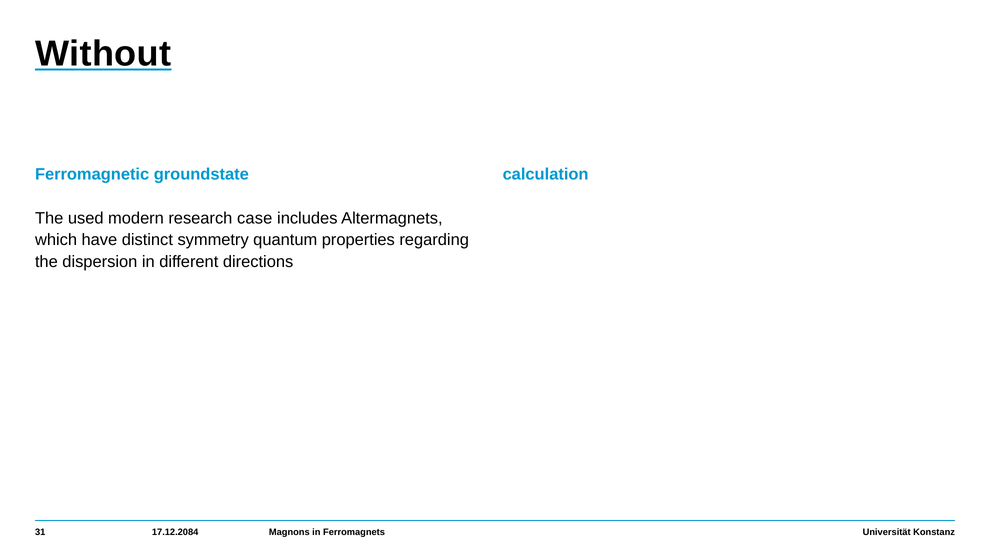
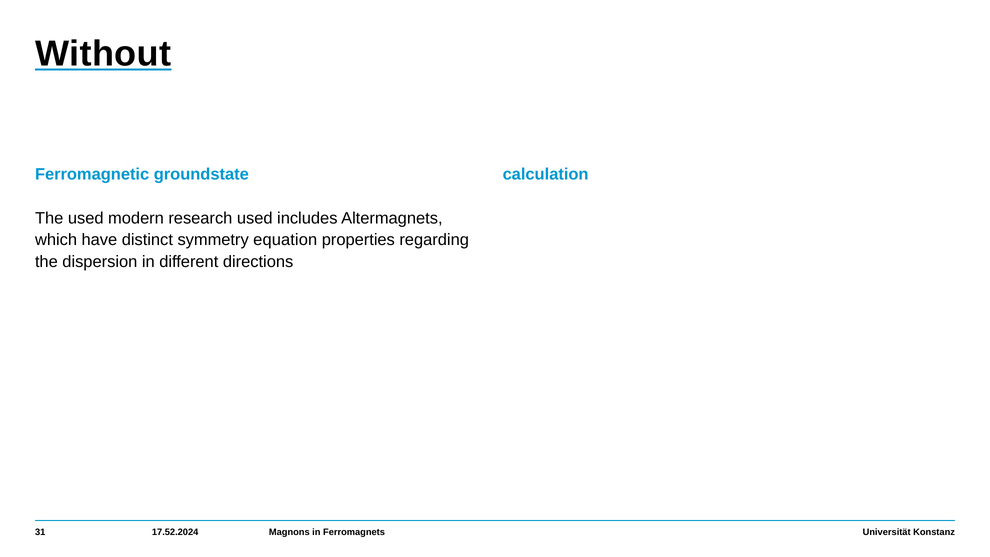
research case: case -> used
quantum: quantum -> equation
17.12.2084: 17.12.2084 -> 17.52.2024
